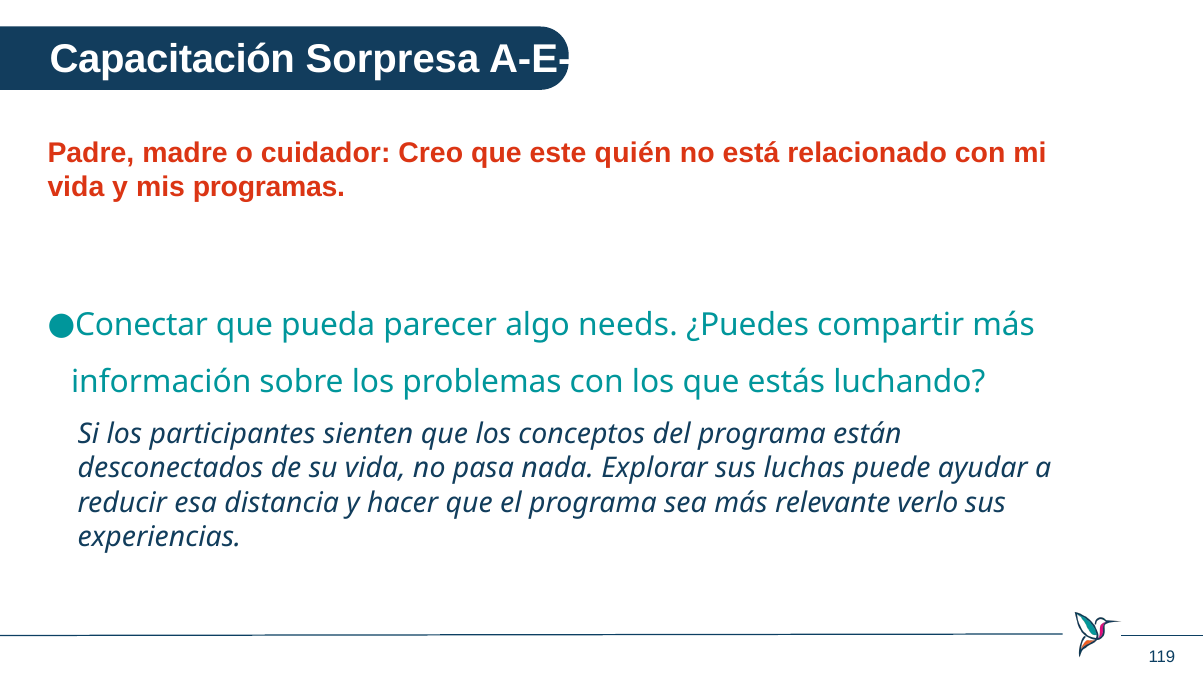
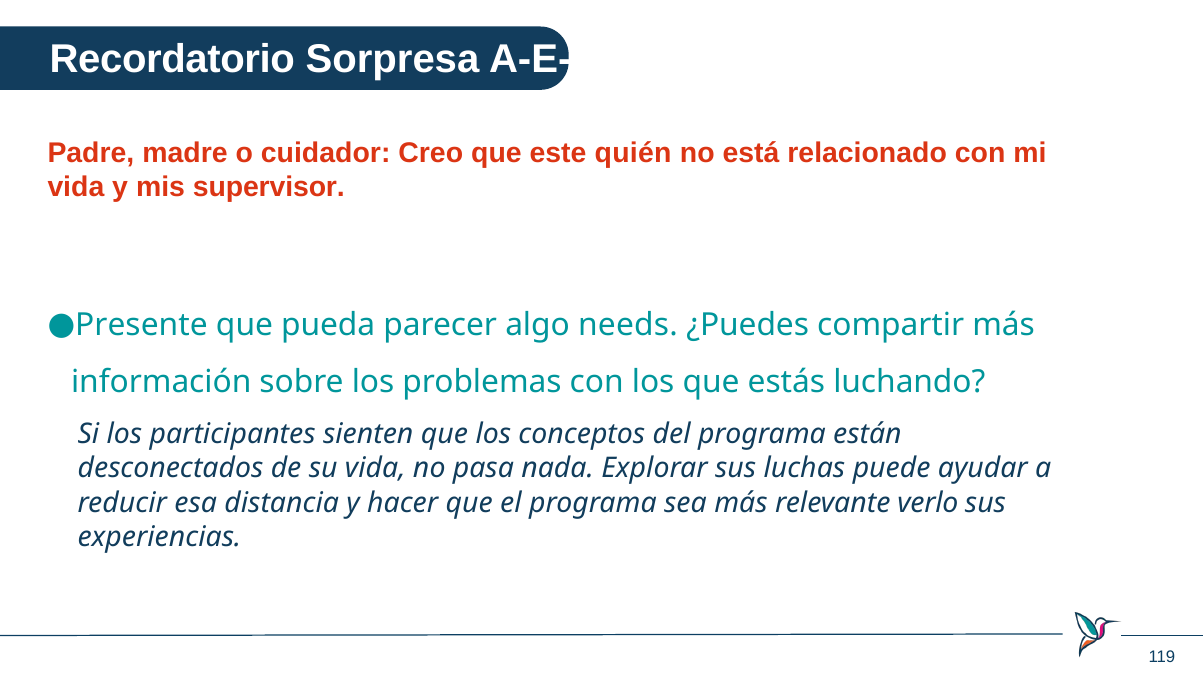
Capacitación: Capacitación -> Recordatorio
programas: programas -> supervisor
Conectar: Conectar -> Presente
